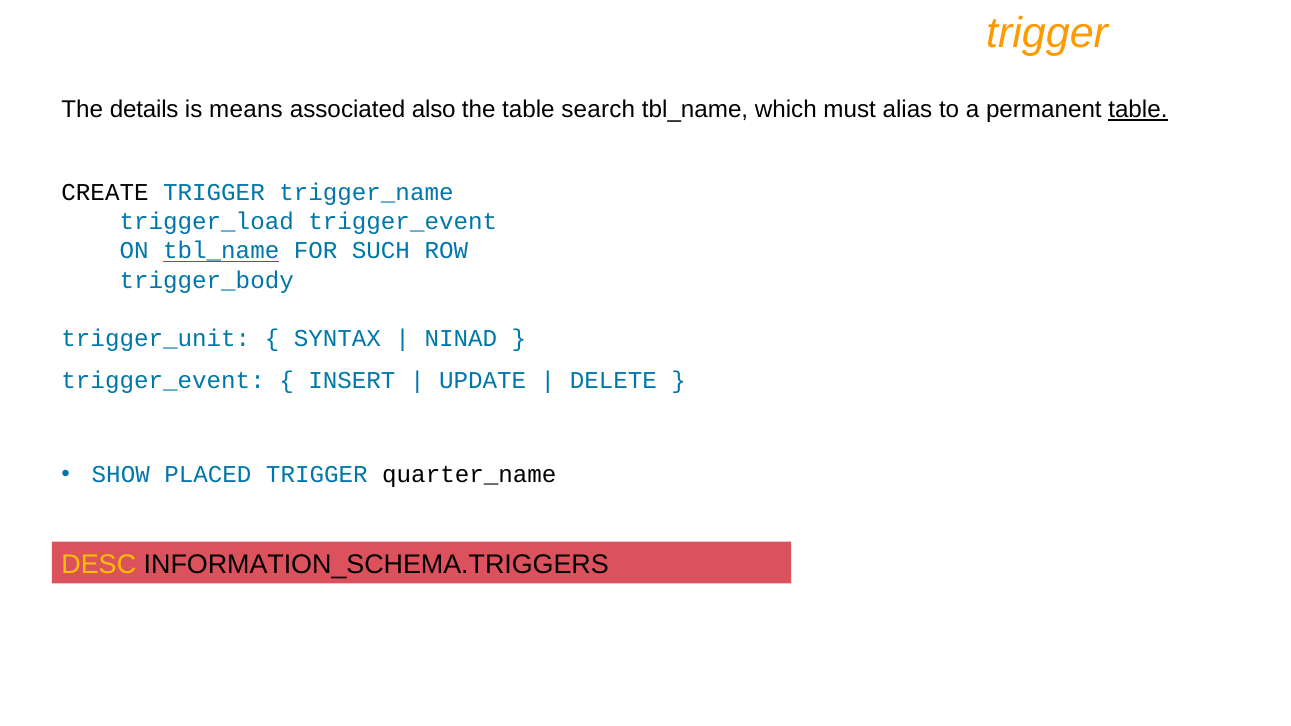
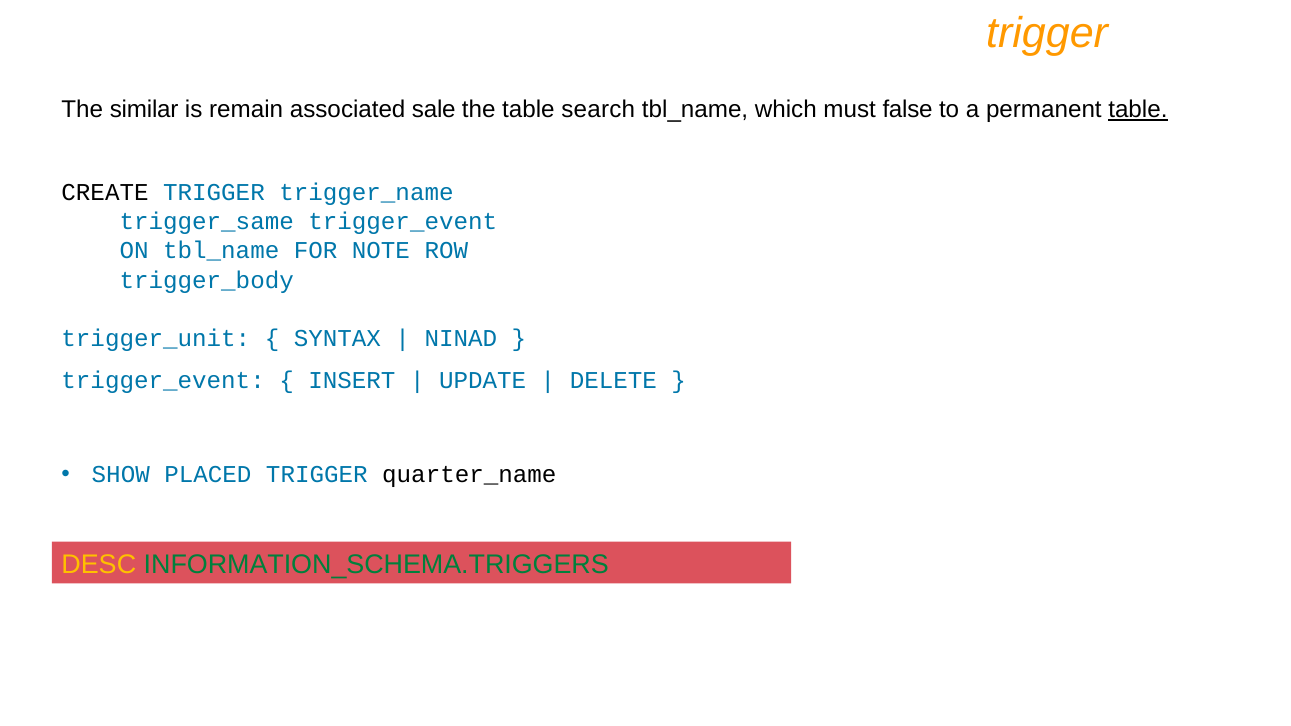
details: details -> similar
means: means -> remain
also: also -> sale
alias: alias -> false
trigger_load: trigger_load -> trigger_same
tbl_name at (221, 251) underline: present -> none
SUCH: SUCH -> NOTE
INFORMATION_SCHEMA.TRIGGERS colour: black -> green
